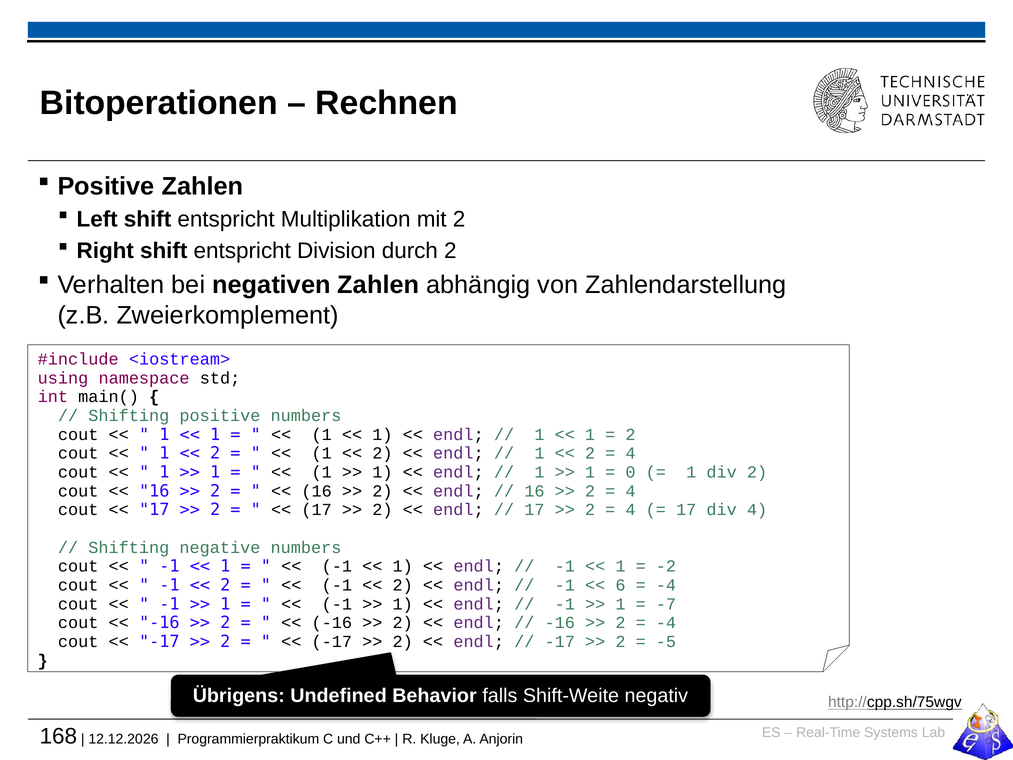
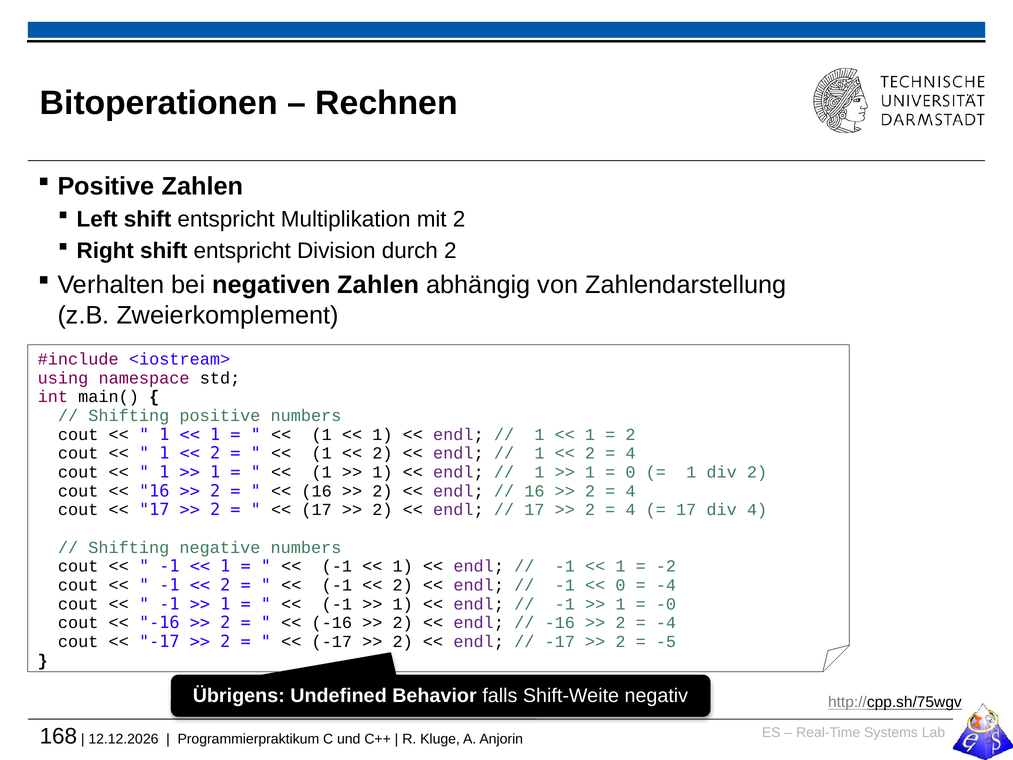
6 at (620, 585): 6 -> 0
-7: -7 -> -0
